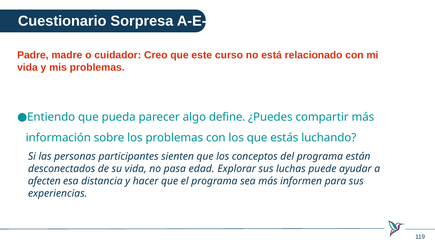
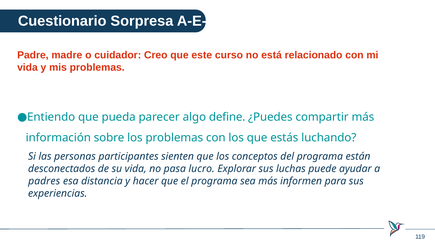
edad: edad -> lucro
afecten: afecten -> padres
